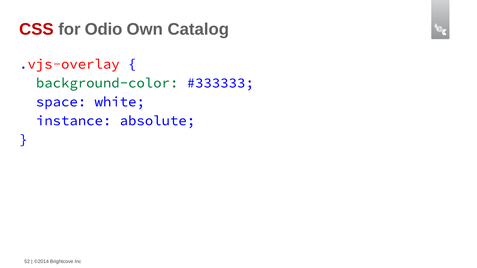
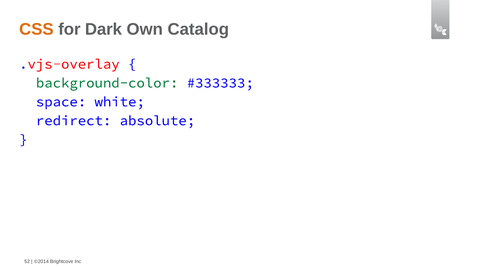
CSS colour: red -> orange
Odio: Odio -> Dark
instance: instance -> redirect
